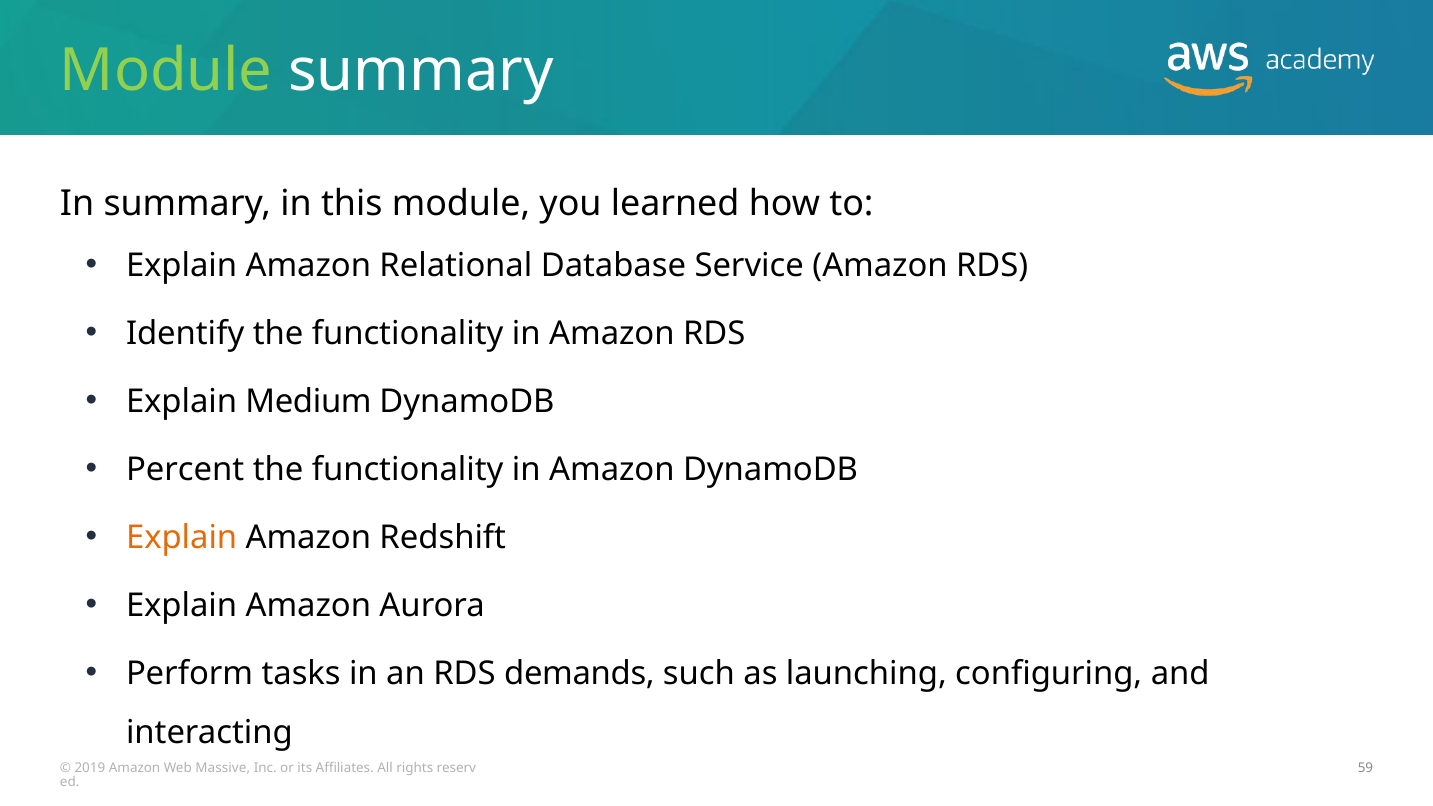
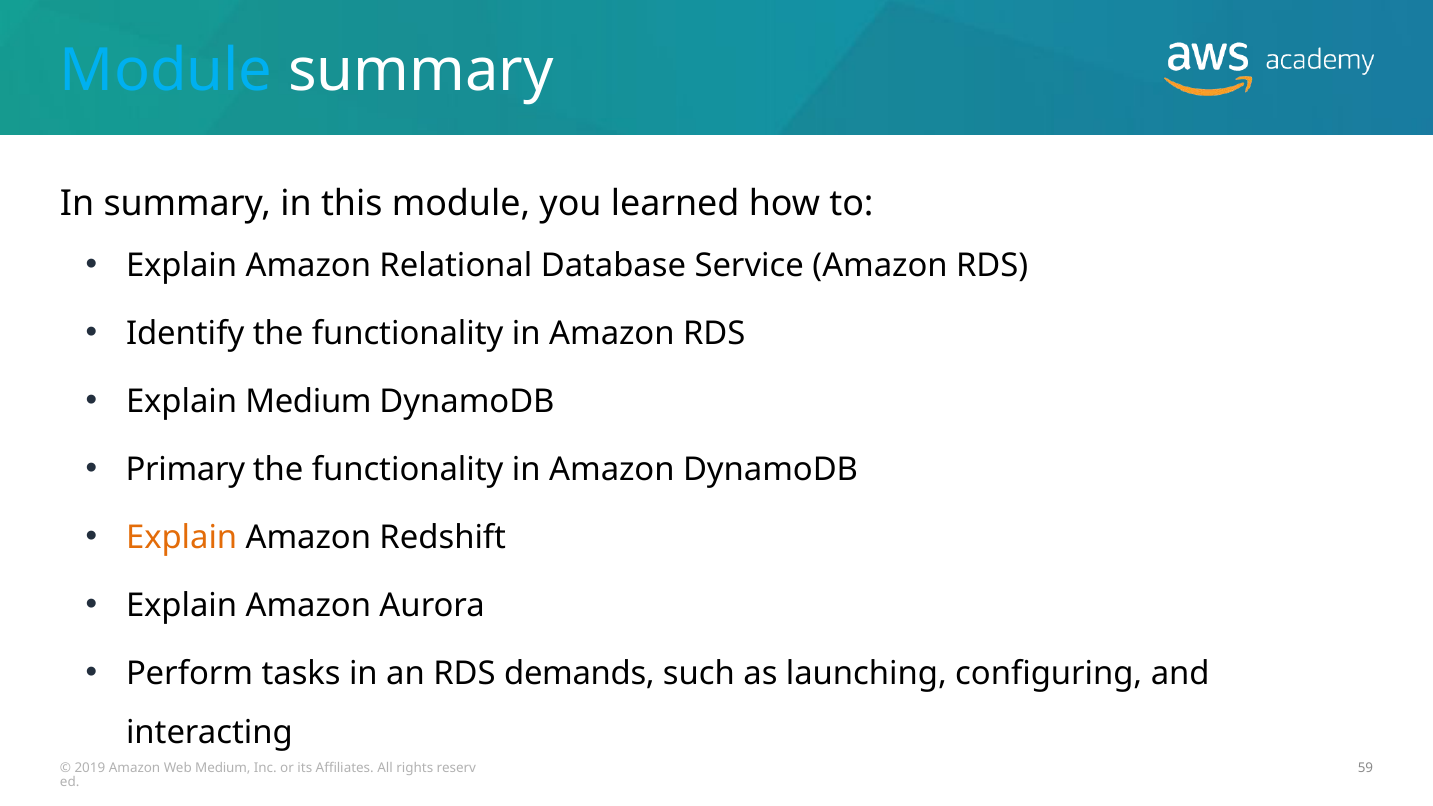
Module at (166, 70) colour: light green -> light blue
Percent: Percent -> Primary
Web Massive: Massive -> Medium
